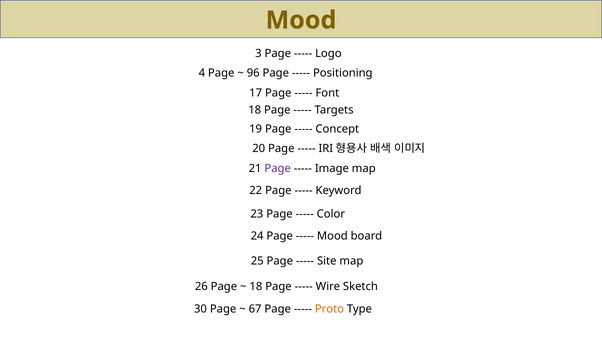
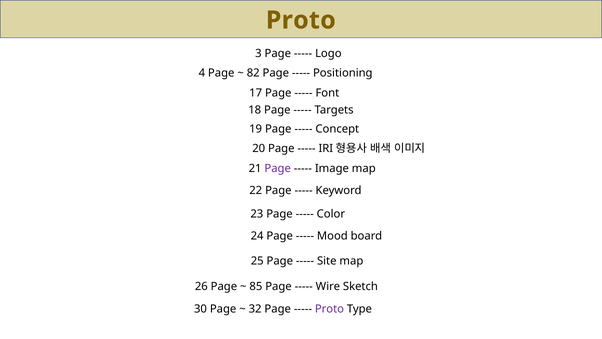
Mood at (301, 20): Mood -> Proto
96: 96 -> 82
18 at (256, 286): 18 -> 85
67: 67 -> 32
Proto at (329, 309) colour: orange -> purple
